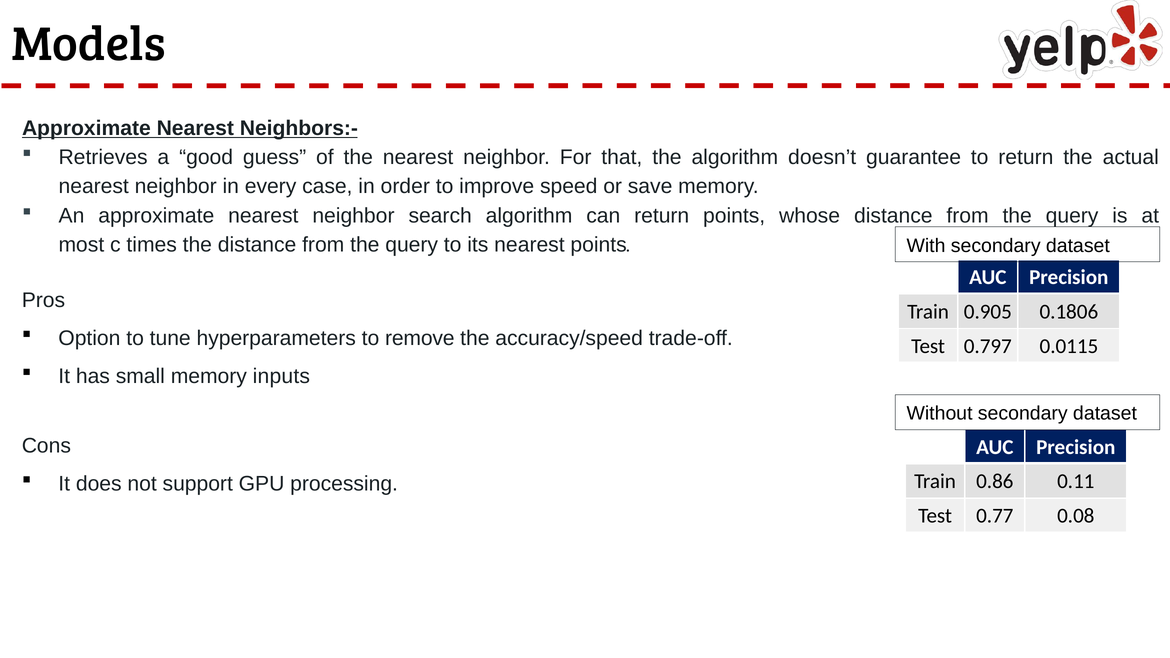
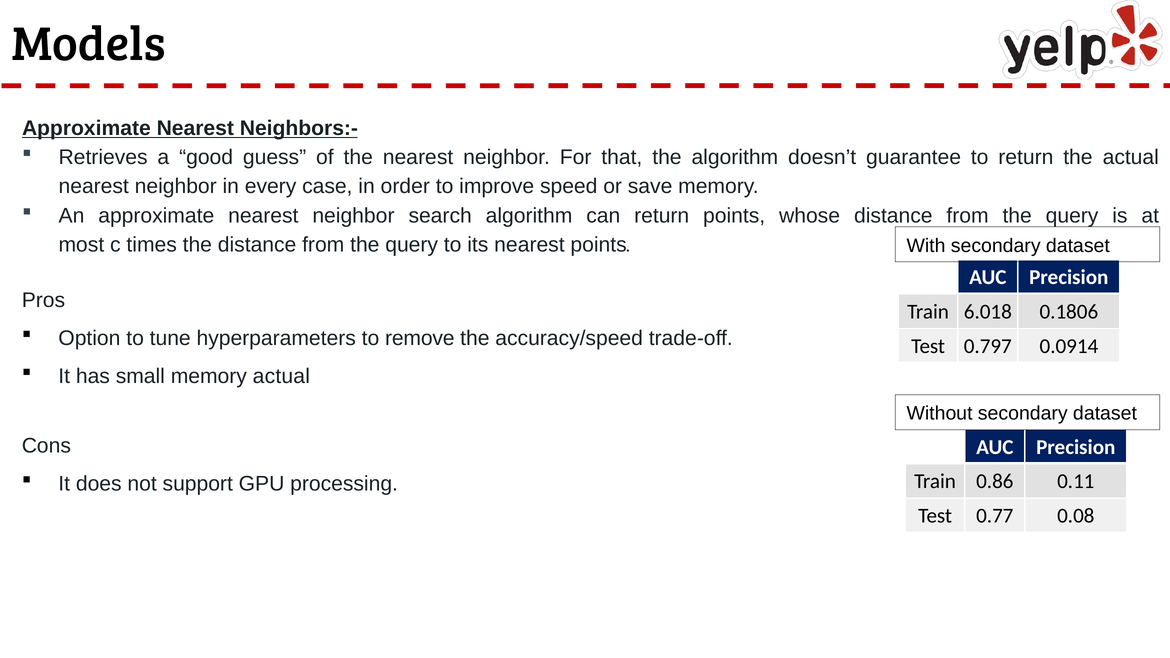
0.905: 0.905 -> 6.018
0.0115: 0.0115 -> 0.0914
memory inputs: inputs -> actual
